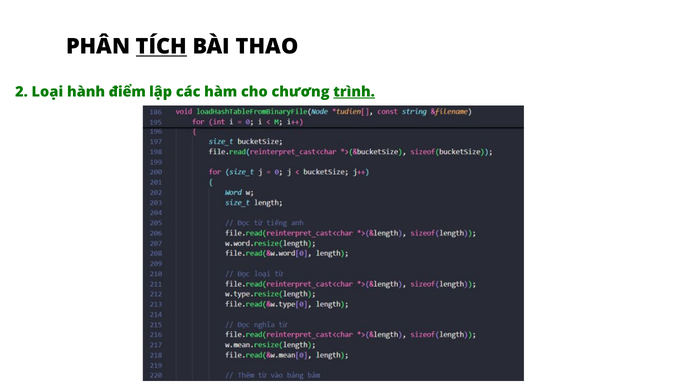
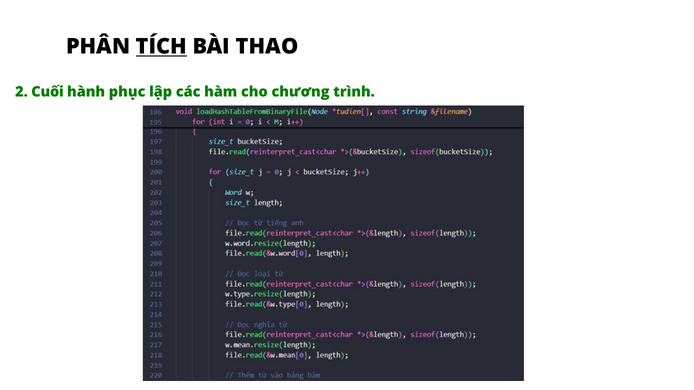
Loại: Loại -> Cuối
điểm: điểm -> phục
trình underline: present -> none
